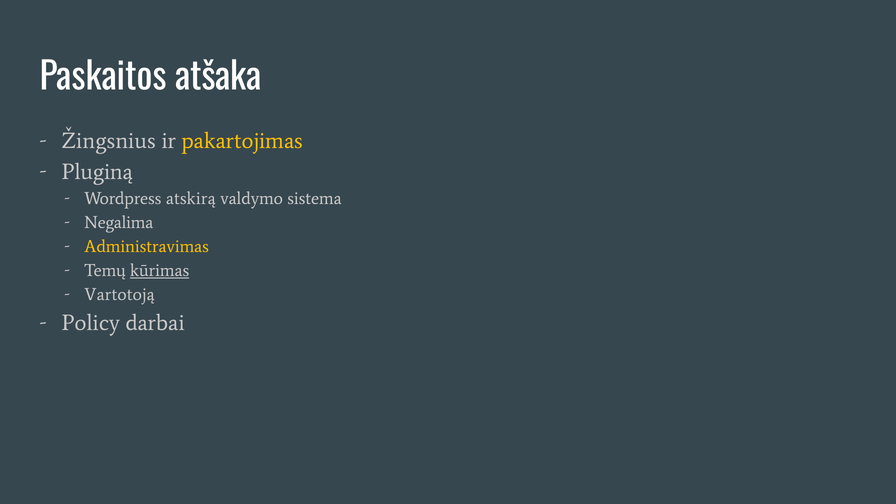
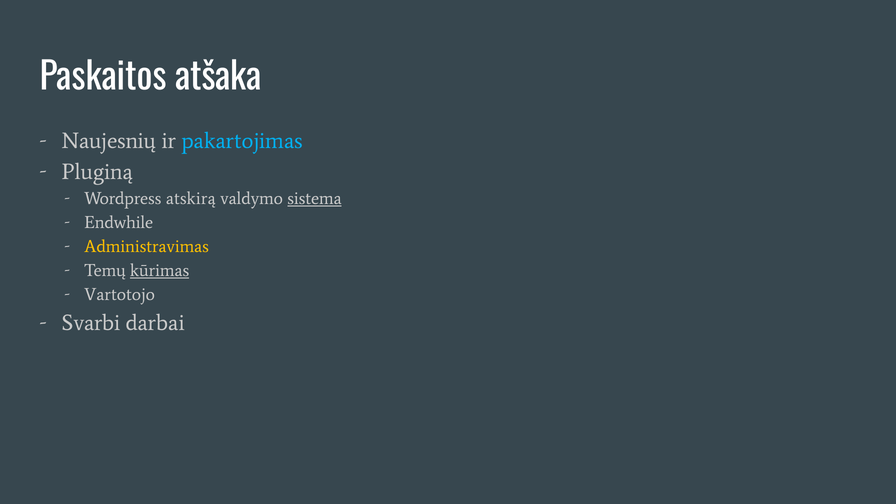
Žingsnius: Žingsnius -> Naujesnių
pakartojimas colour: yellow -> light blue
sistema underline: none -> present
Negalima: Negalima -> Endwhile
Vartotoją: Vartotoją -> Vartotojo
Policy: Policy -> Svarbi
